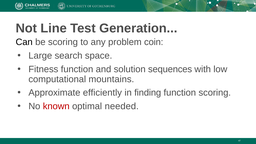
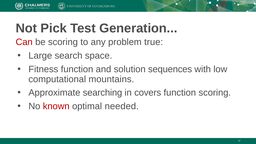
Line: Line -> Pick
Can colour: black -> red
coin: coin -> true
efficiently: efficiently -> searching
finding: finding -> covers
